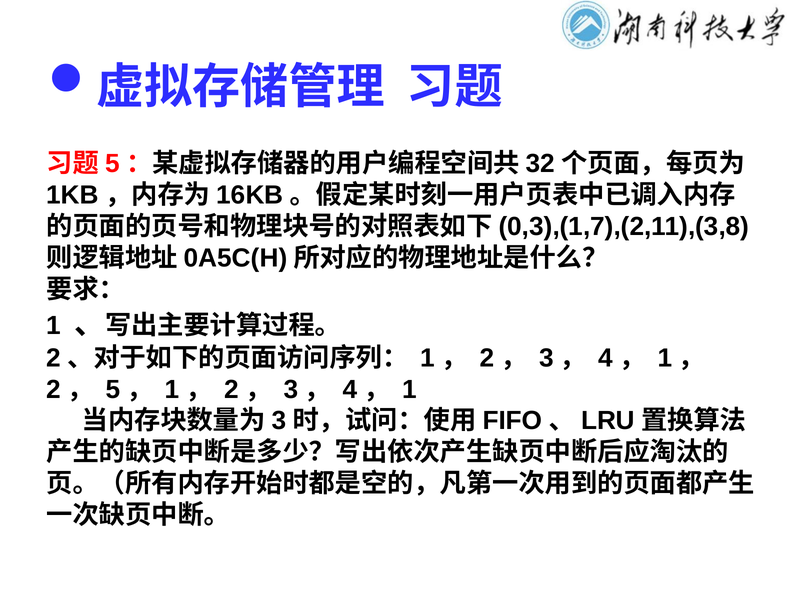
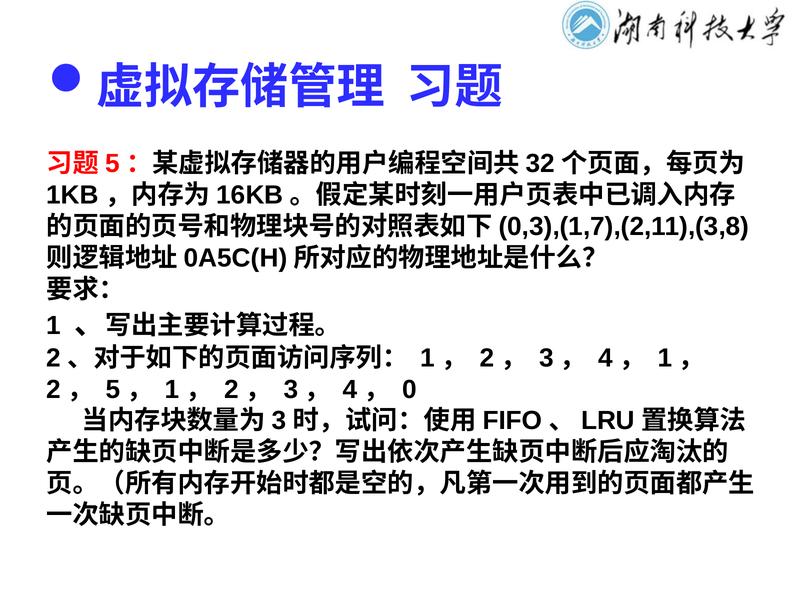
4， 1: 1 -> 0
